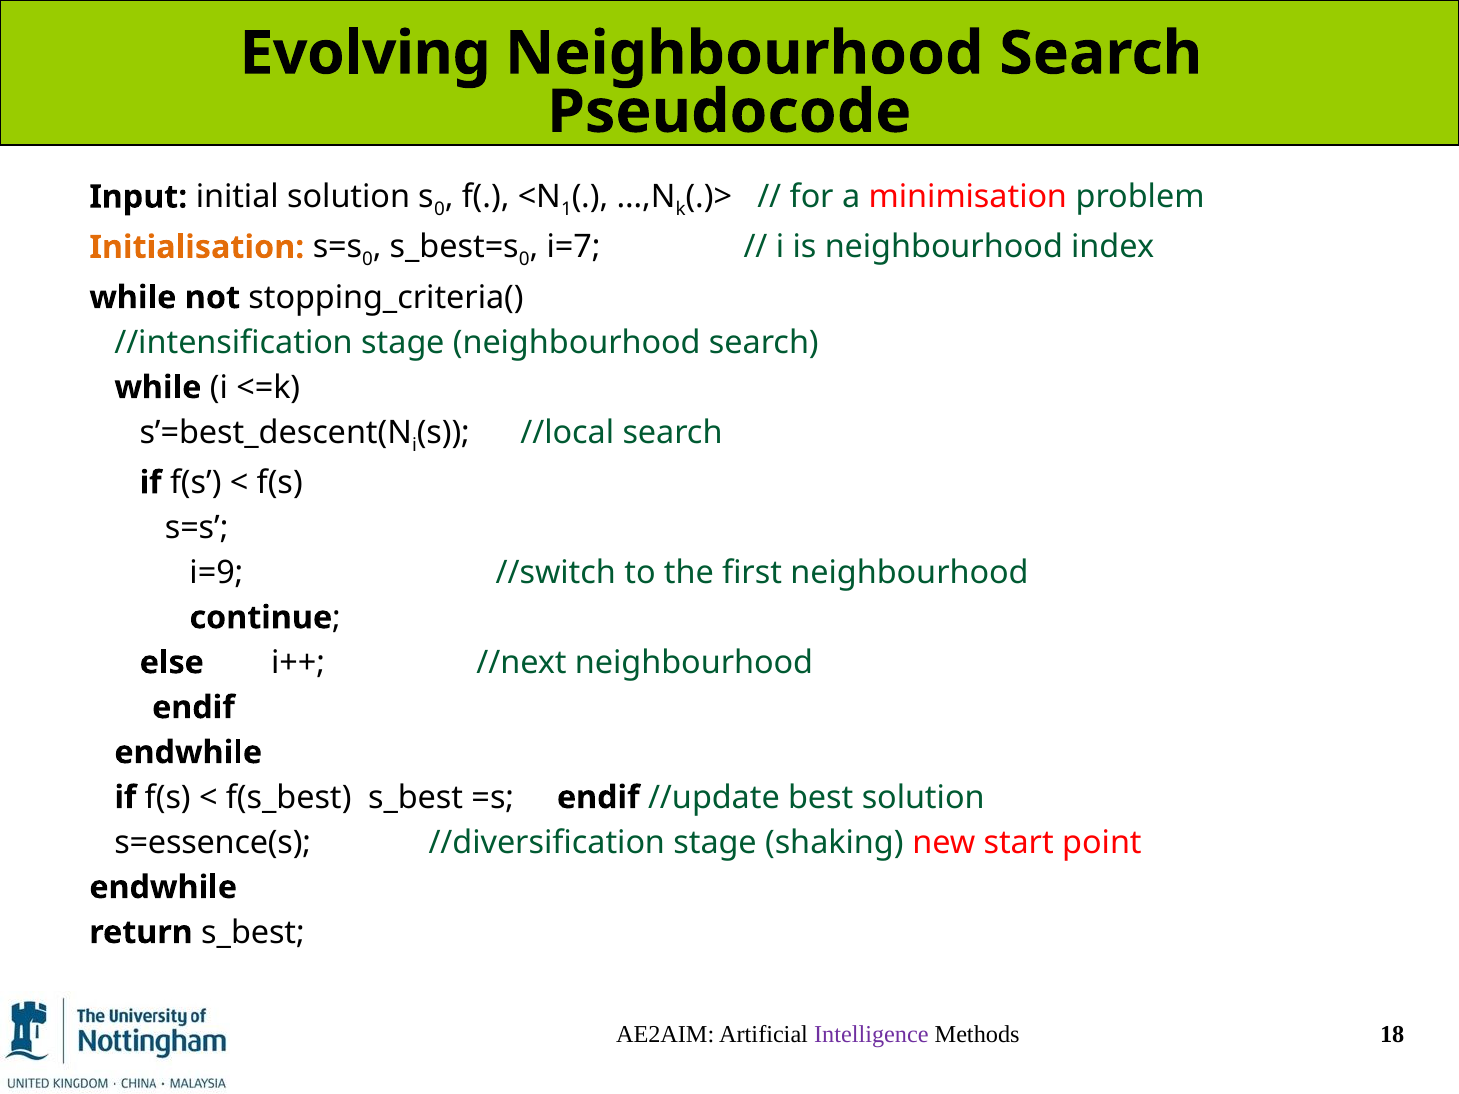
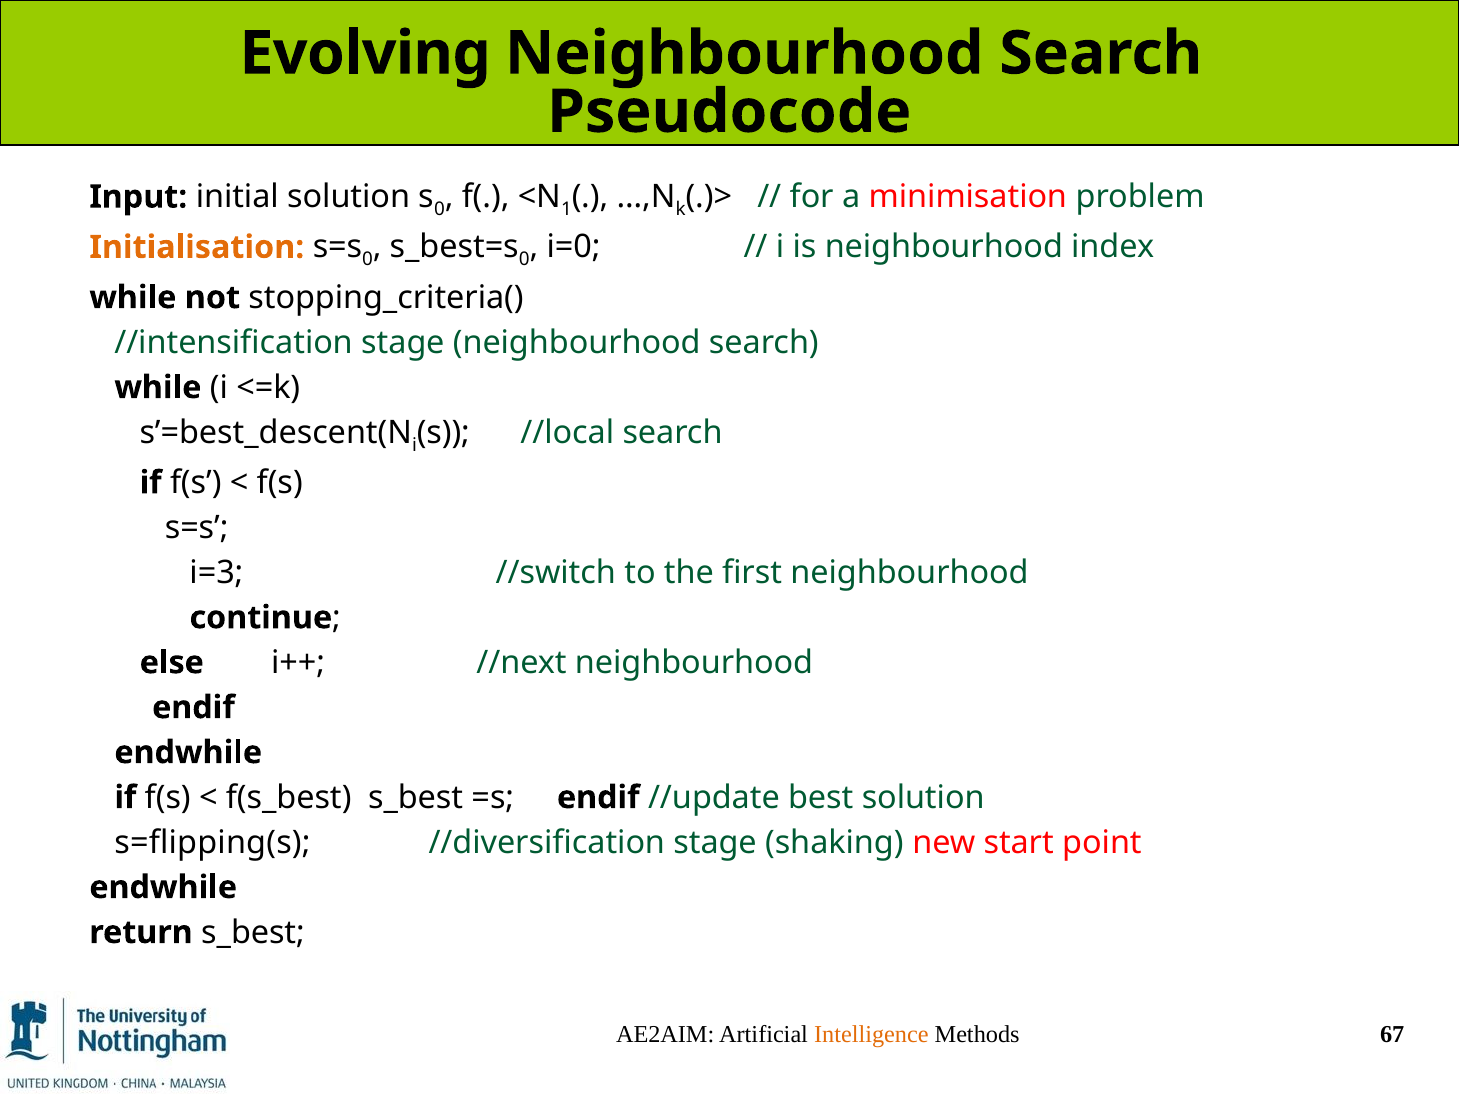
i=7: i=7 -> i=0
i=9: i=9 -> i=3
s=essence(s: s=essence(s -> s=flipping(s
Intelligence colour: purple -> orange
18: 18 -> 67
